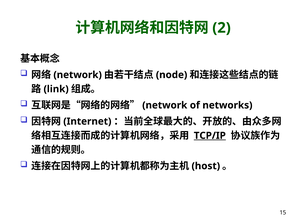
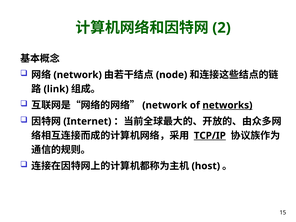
networks underline: none -> present
